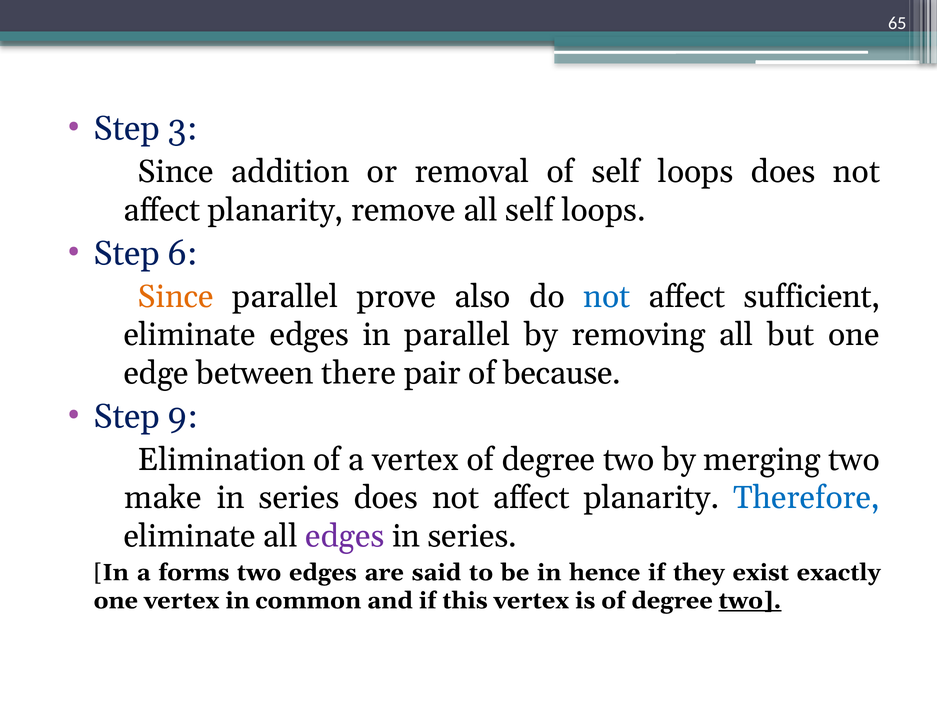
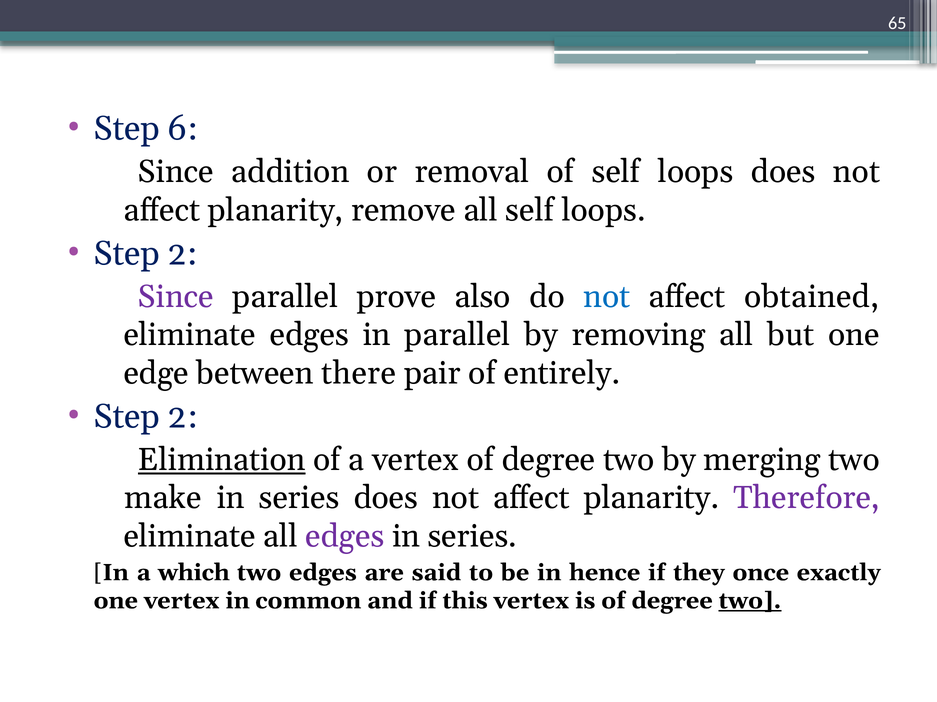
3: 3 -> 6
6 at (183, 254): 6 -> 2
Since at (176, 297) colour: orange -> purple
sufficient: sufficient -> obtained
because: because -> entirely
9 at (183, 417): 9 -> 2
Elimination underline: none -> present
Therefore colour: blue -> purple
forms: forms -> which
exist: exist -> once
